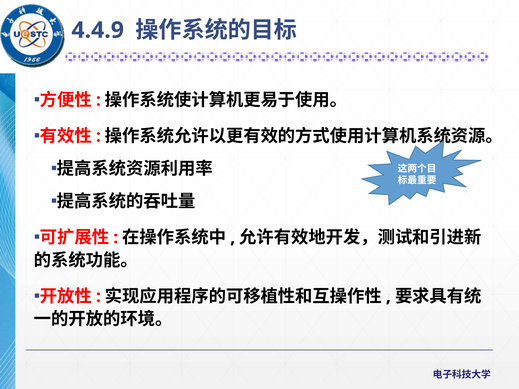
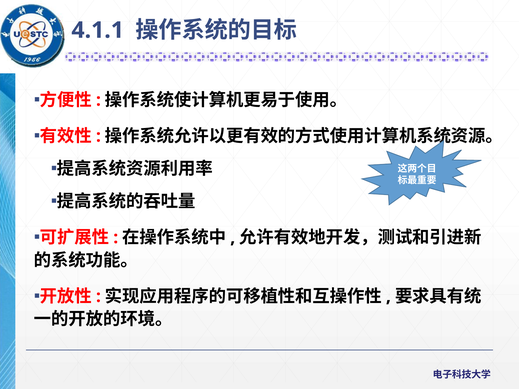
4.4.9: 4.4.9 -> 4.1.1
